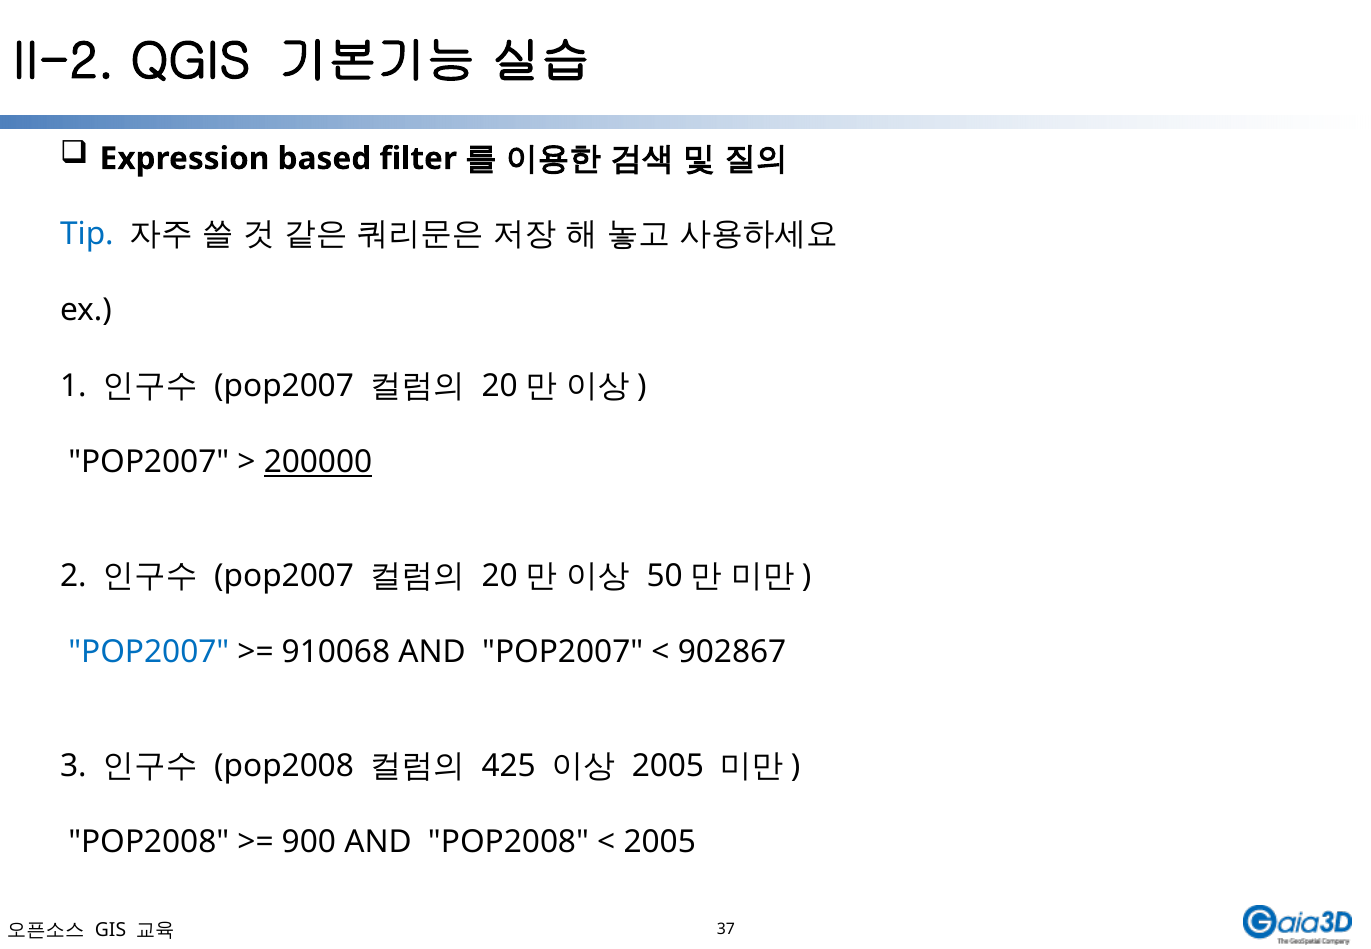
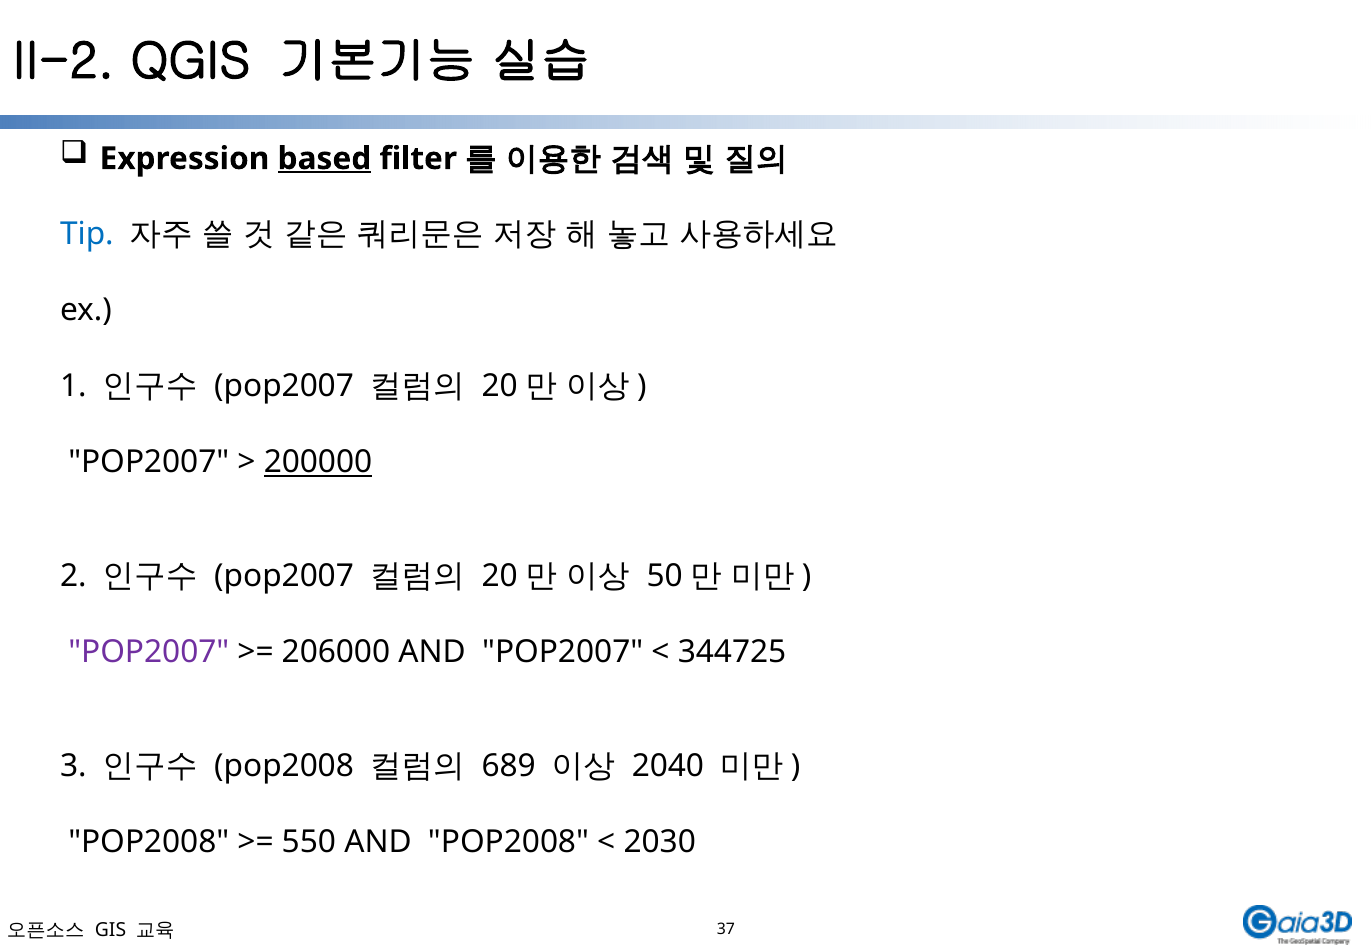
based underline: none -> present
POP2007 at (149, 652) colour: blue -> purple
910068: 910068 -> 206000
902867: 902867 -> 344725
425: 425 -> 689
2005 at (668, 766): 2005 -> 2040
900: 900 -> 550
2005 at (660, 842): 2005 -> 2030
